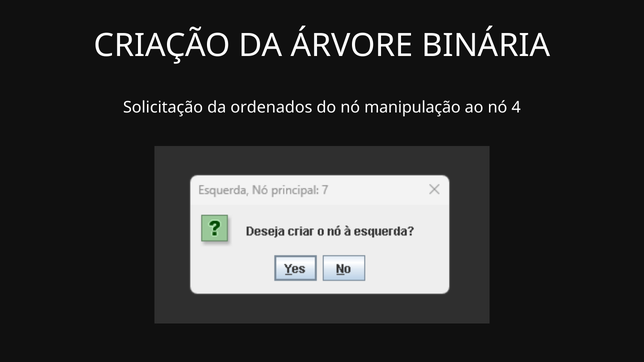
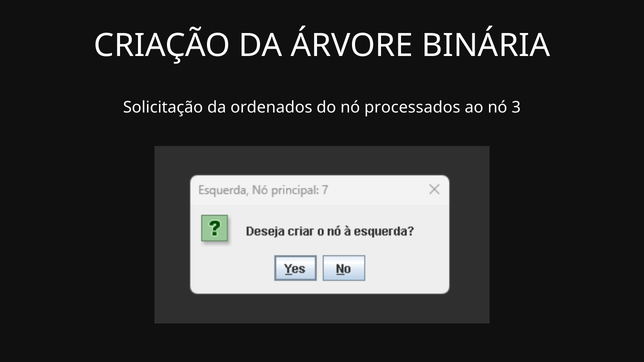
manipulação: manipulação -> processados
4: 4 -> 3
